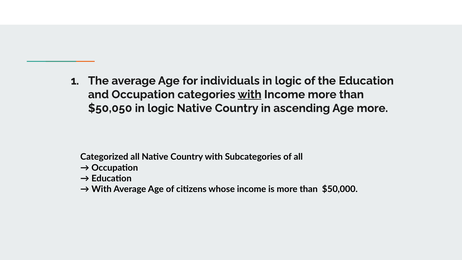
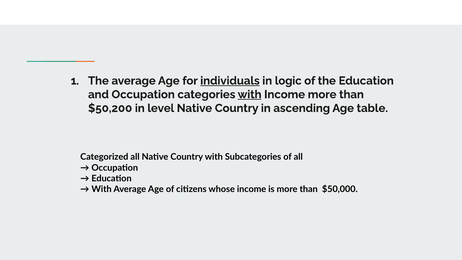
individuals underline: none -> present
$50,050: $50,050 -> $50,200
logic at (161, 108): logic -> level
Age more: more -> table
